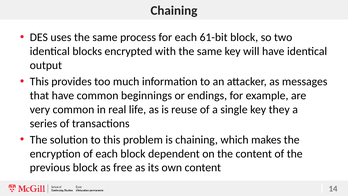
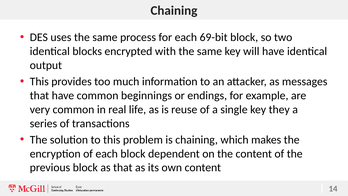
61-bit: 61-bit -> 69-bit
as free: free -> that
